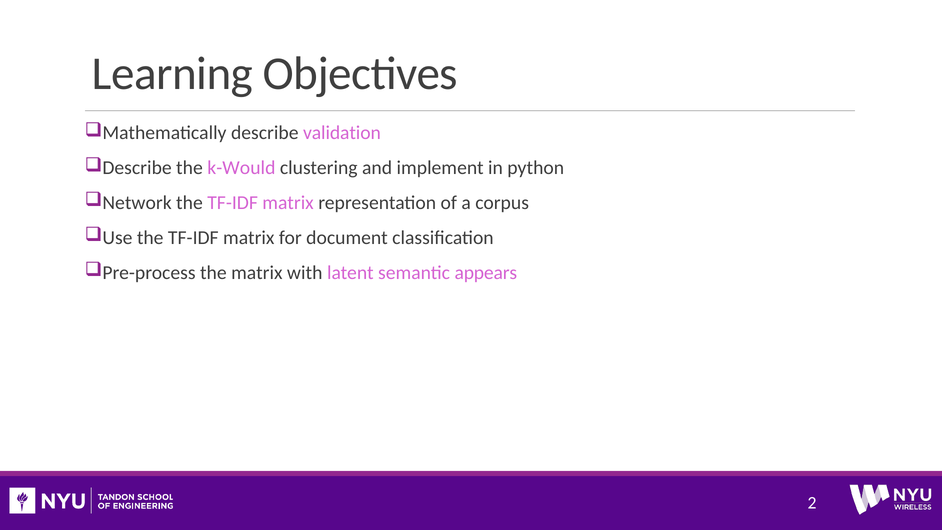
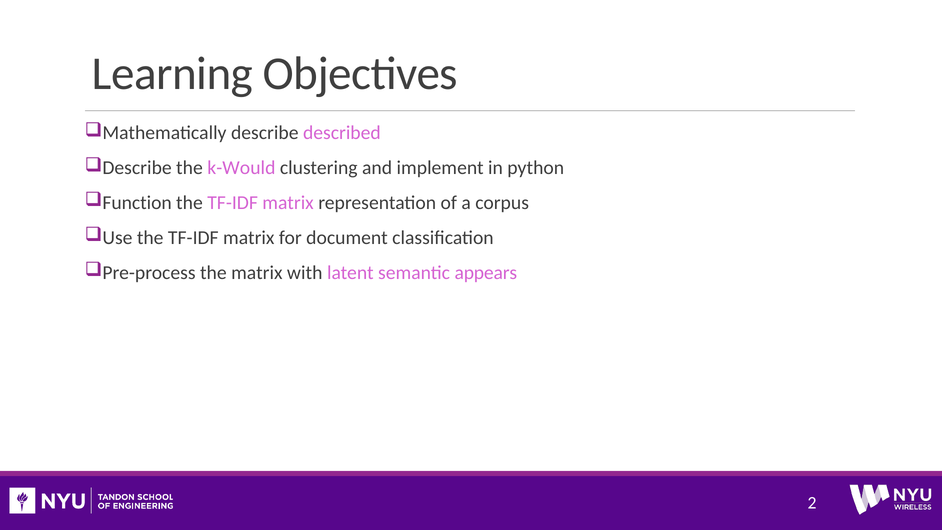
validation: validation -> described
Network: Network -> Function
